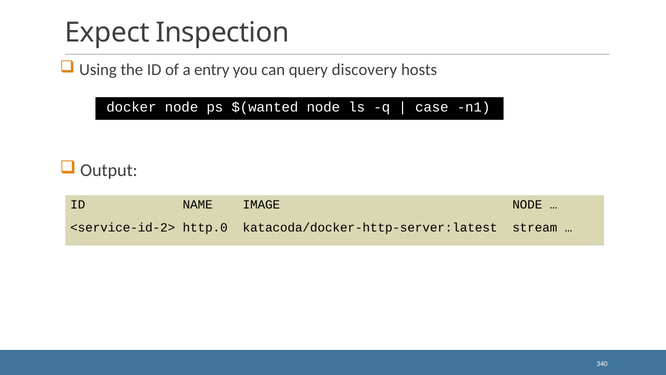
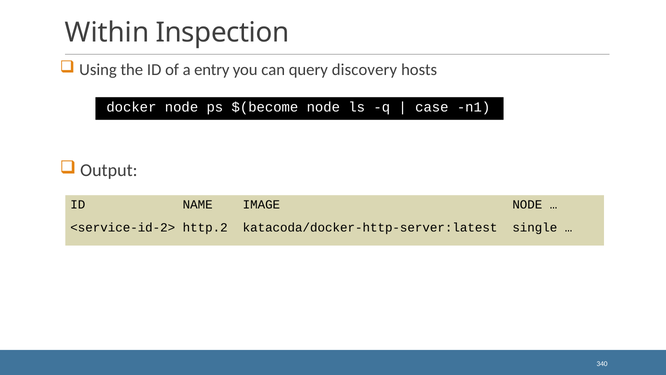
Expect: Expect -> Within
$(wanted: $(wanted -> $(become
http.0: http.0 -> http.2
stream: stream -> single
